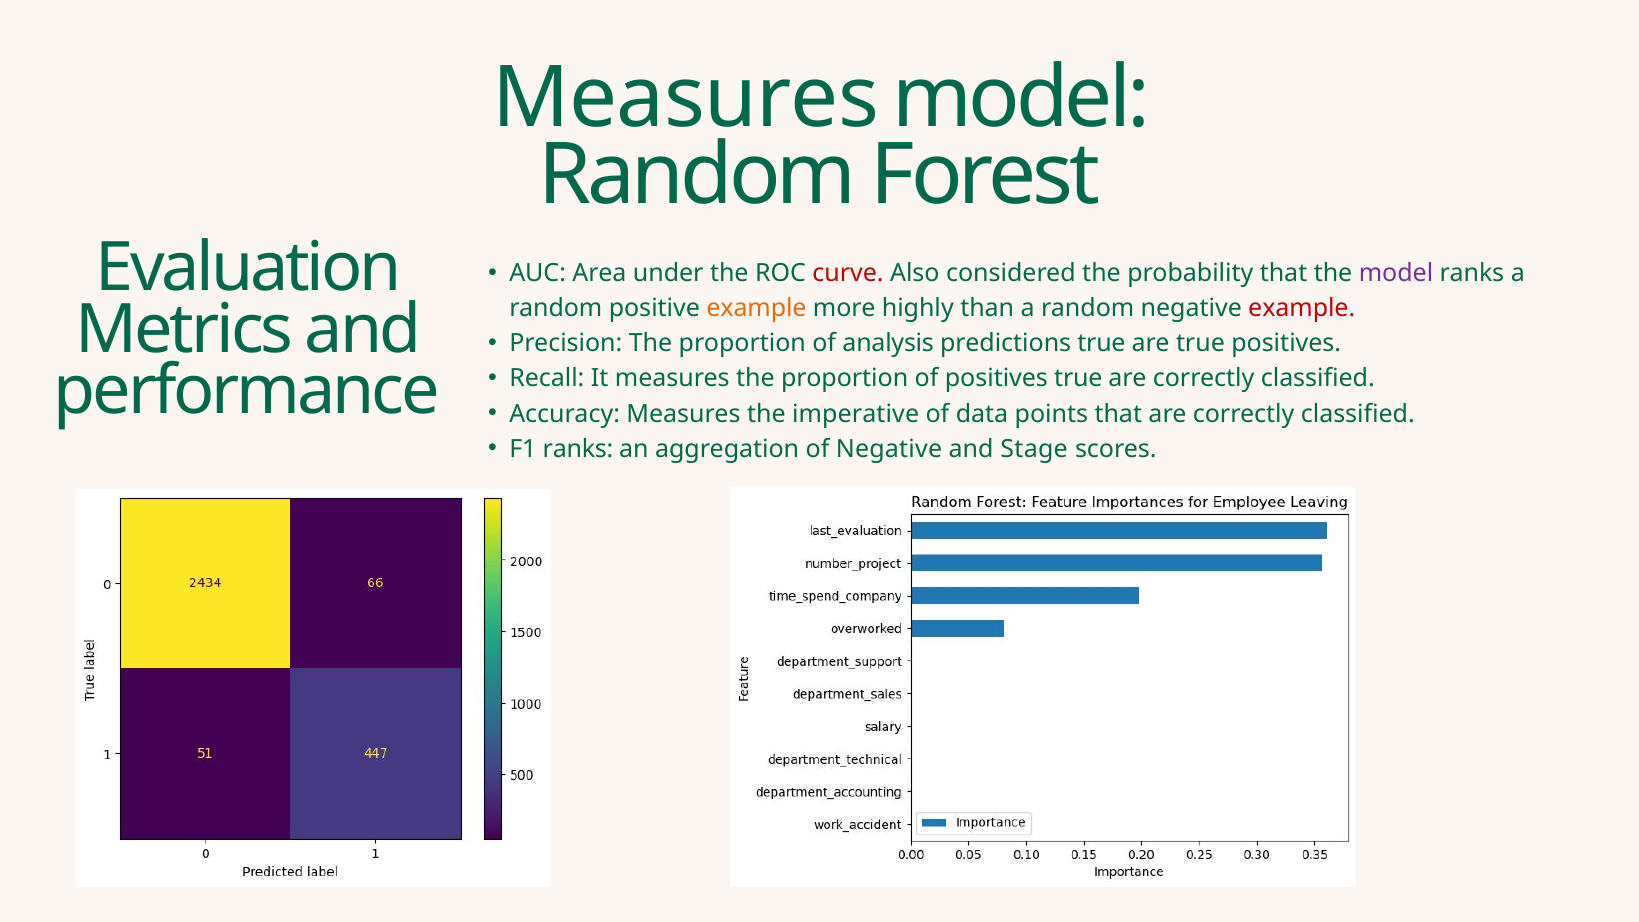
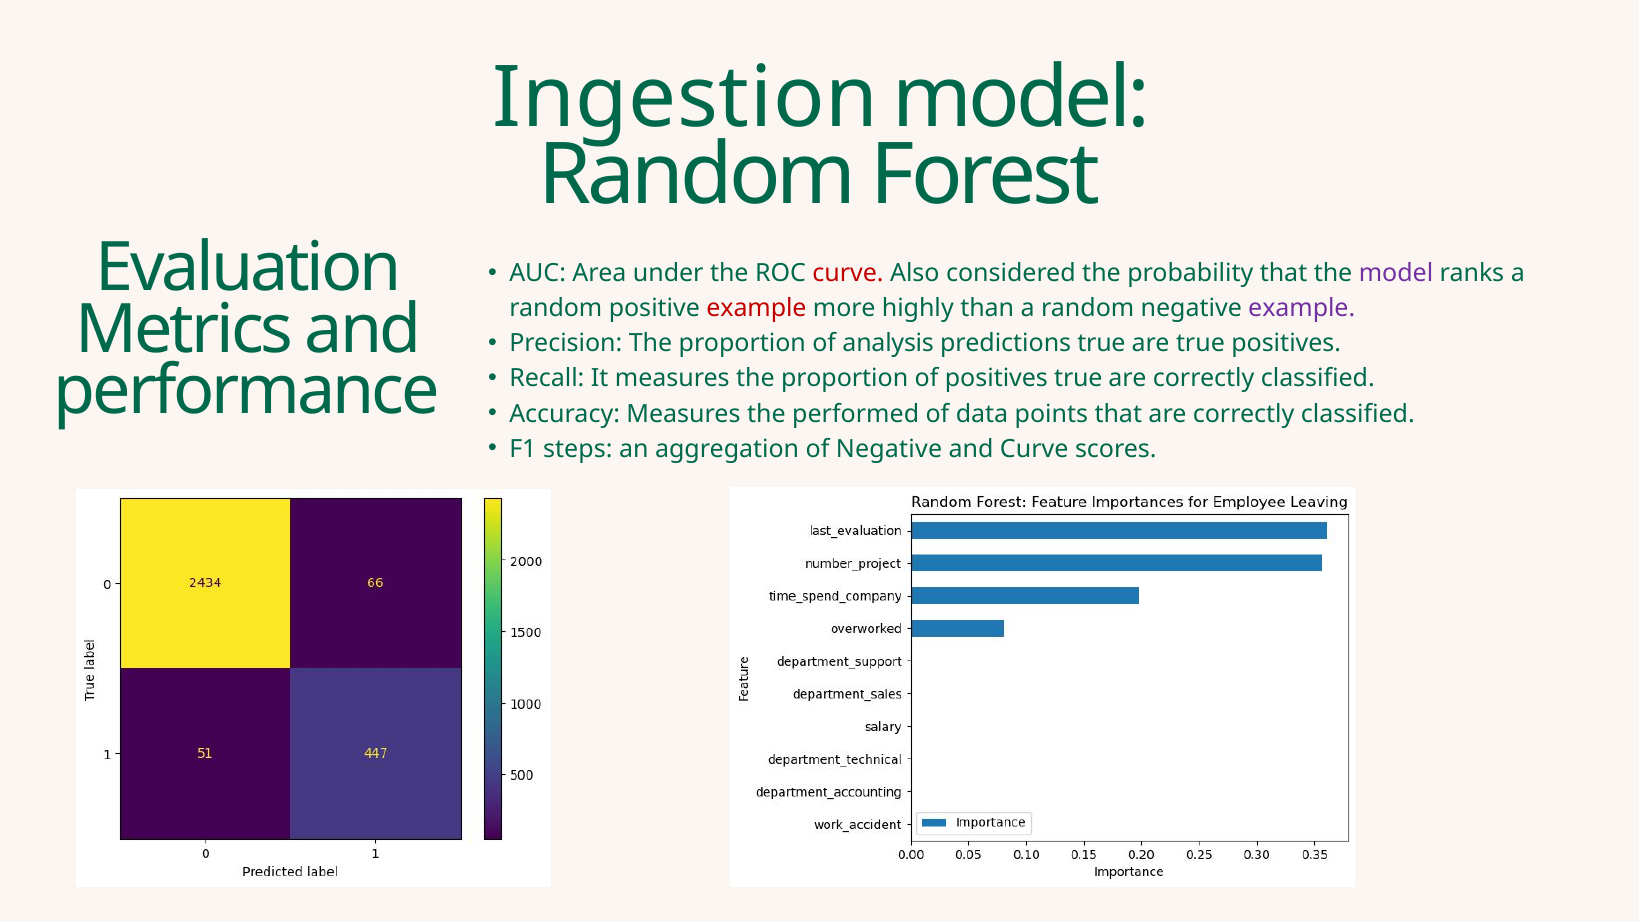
Measures at (686, 98): Measures -> Ingestion
example at (756, 309) colour: orange -> red
example at (1302, 309) colour: red -> purple
imperative: imperative -> performed
F1 ranks: ranks -> steps
and Stage: Stage -> Curve
